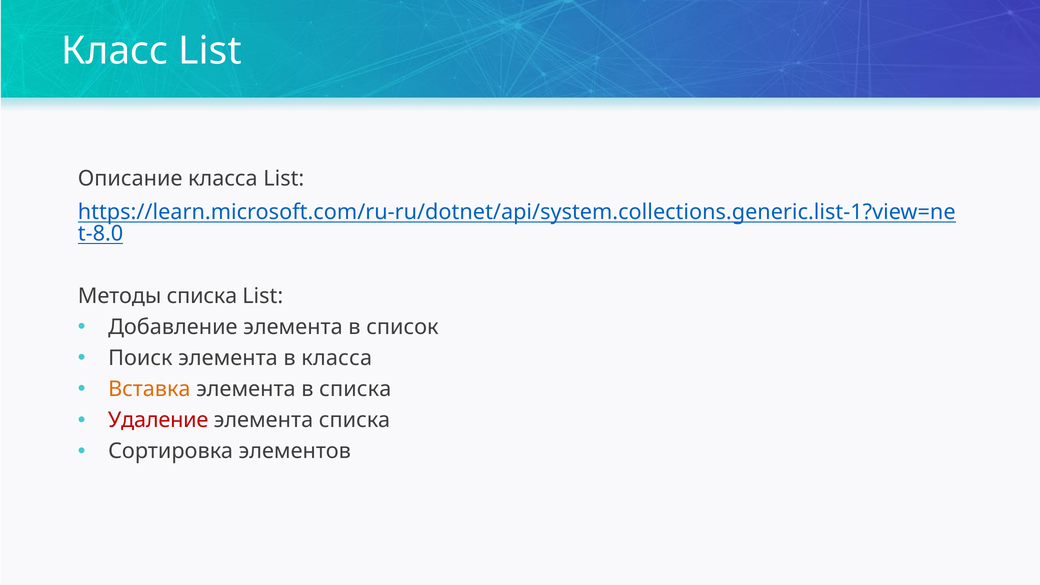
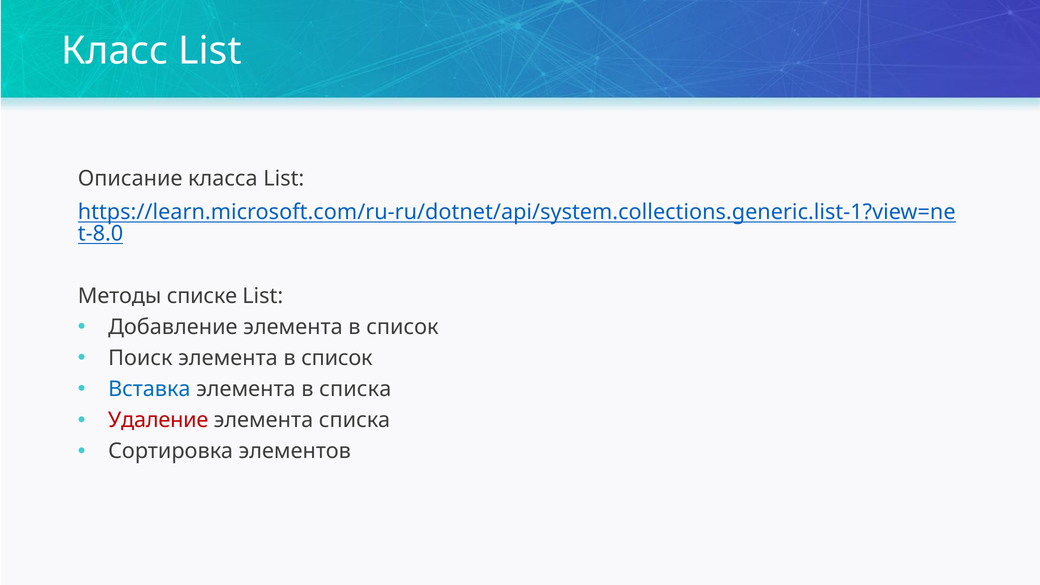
Методы списка: списка -> списке
Поиск элемента в класса: класса -> список
Вставка colour: orange -> blue
